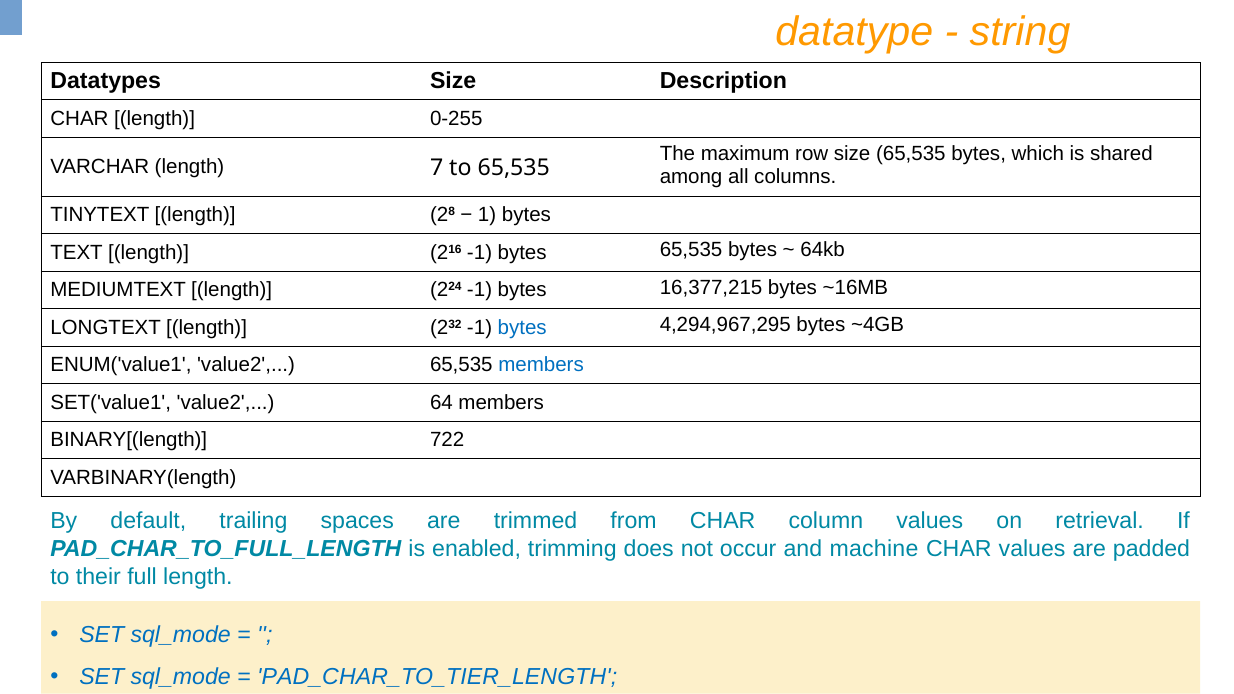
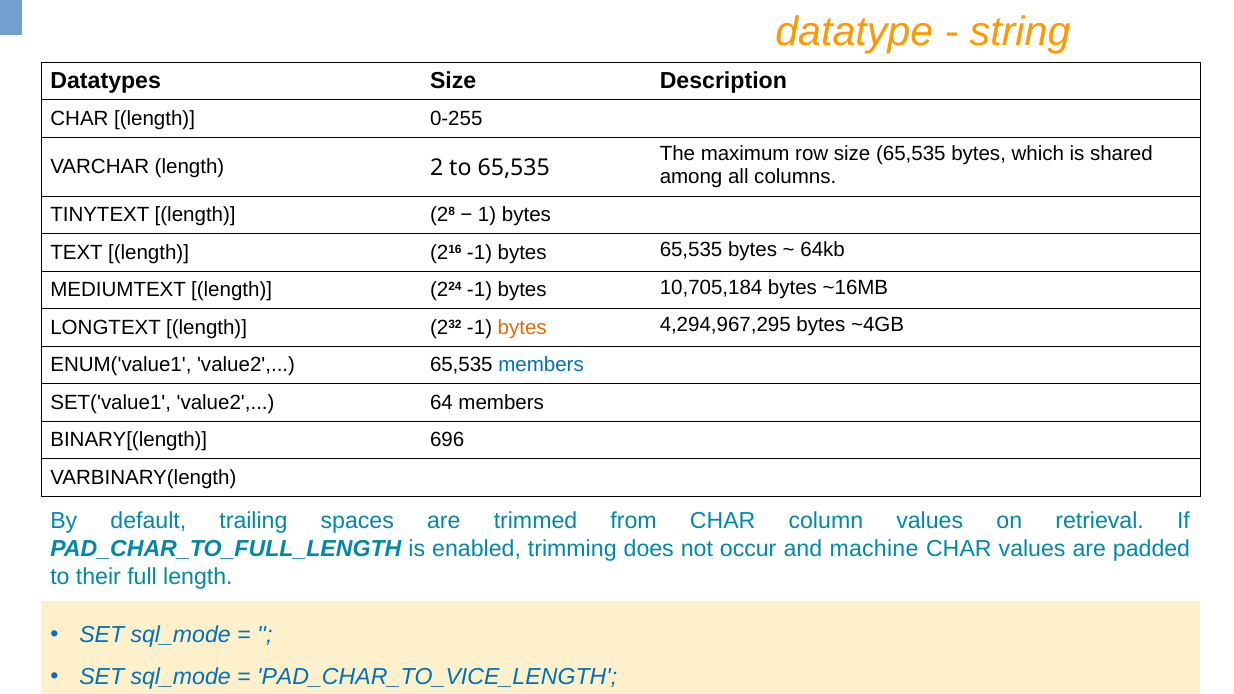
7: 7 -> 2
16,377,215: 16,377,215 -> 10,705,184
bytes at (522, 328) colour: blue -> orange
722: 722 -> 696
PAD_CHAR_TO_TIER_LENGTH: PAD_CHAR_TO_TIER_LENGTH -> PAD_CHAR_TO_VICE_LENGTH
